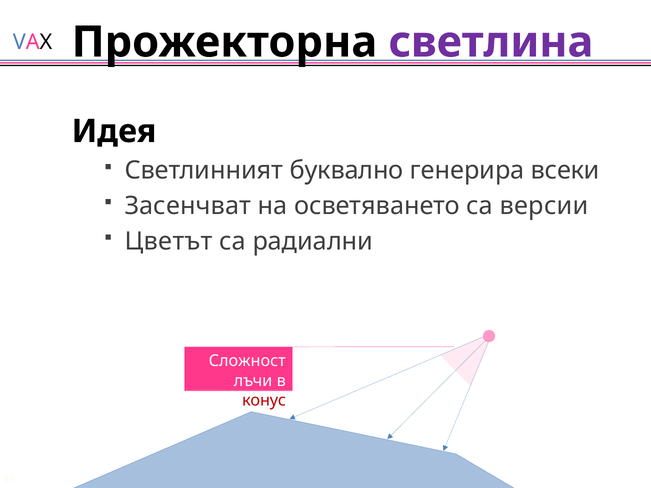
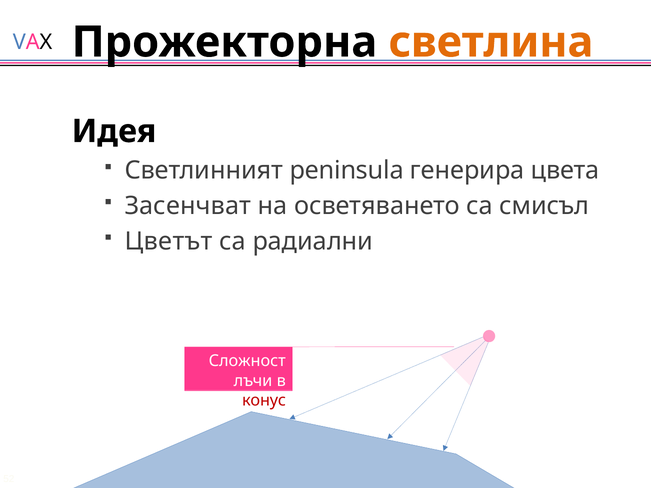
светлина colour: purple -> orange
буквално: буквално -> peninsula
всеки: всеки -> цвета
версии: версии -> смисъл
